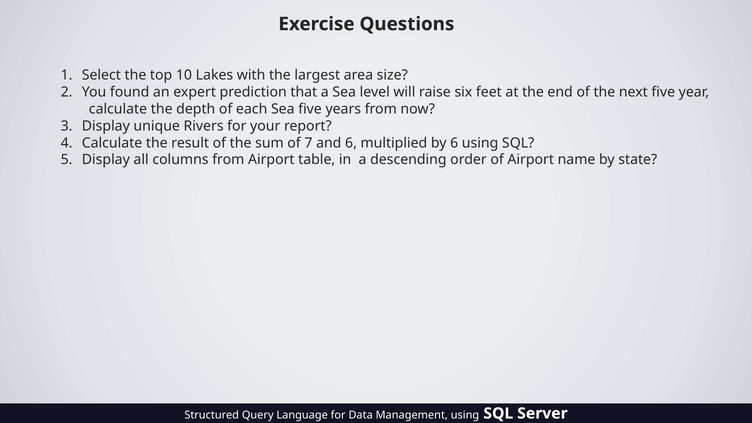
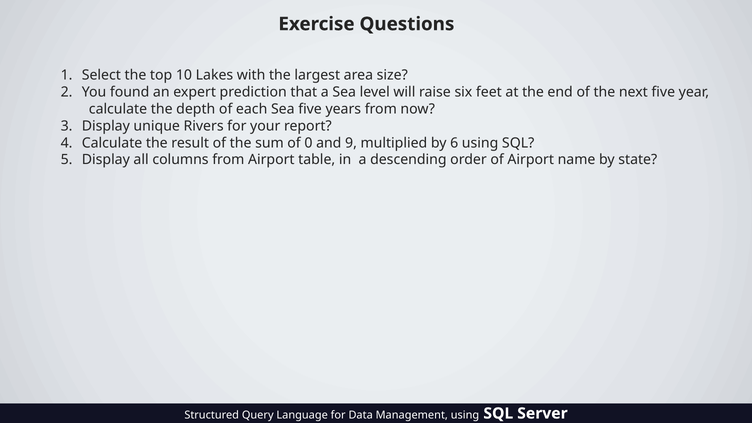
7: 7 -> 0
and 6: 6 -> 9
